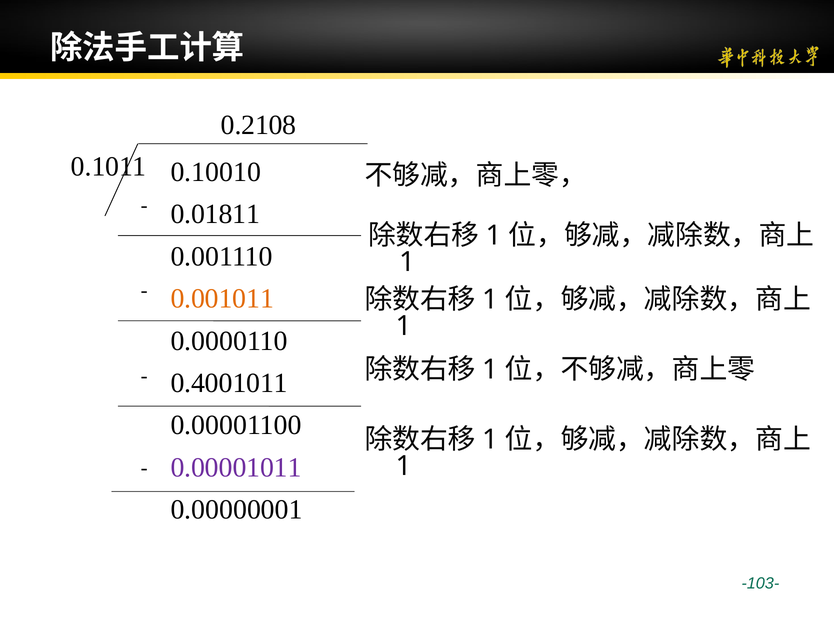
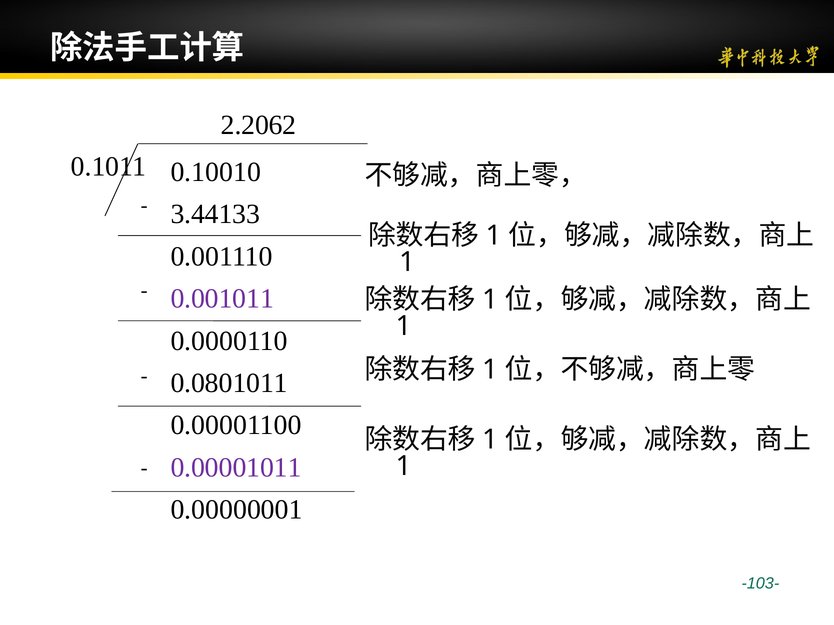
0.2108: 0.2108 -> 2.2062
0.01811: 0.01811 -> 3.44133
0.001011 colour: orange -> purple
0.4001011: 0.4001011 -> 0.0801011
